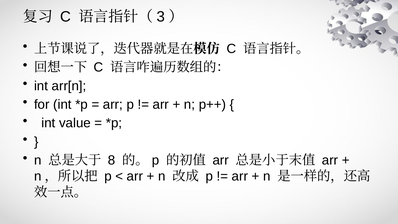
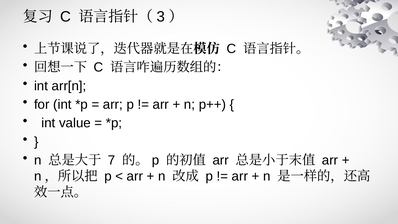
8: 8 -> 7
